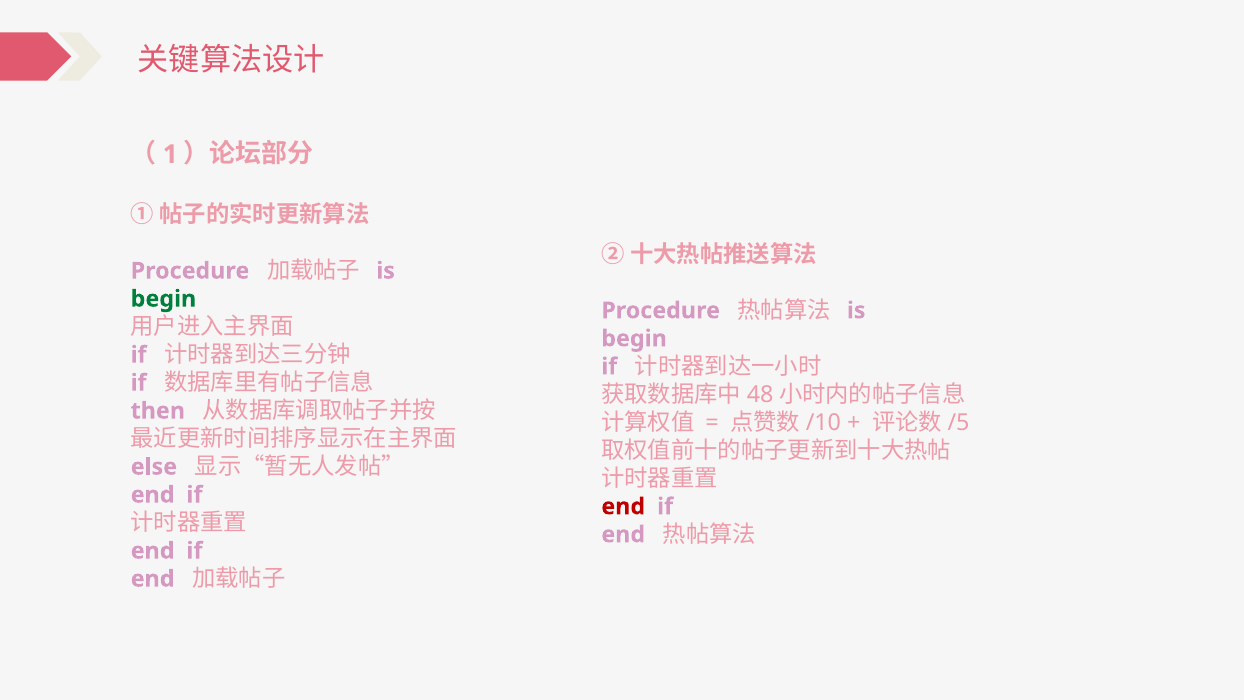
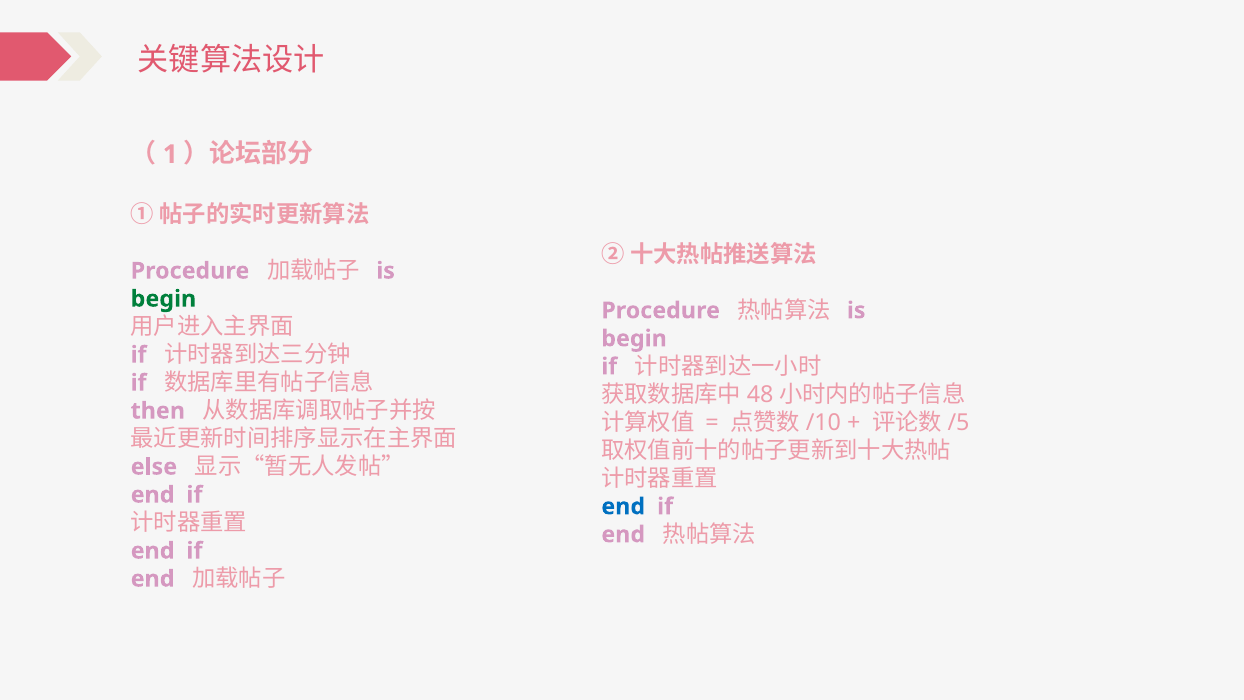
end at (623, 506) colour: red -> blue
